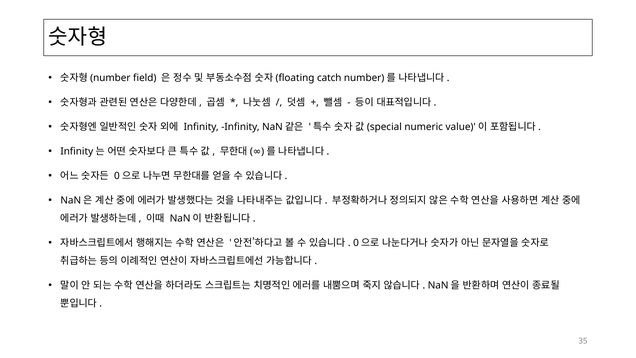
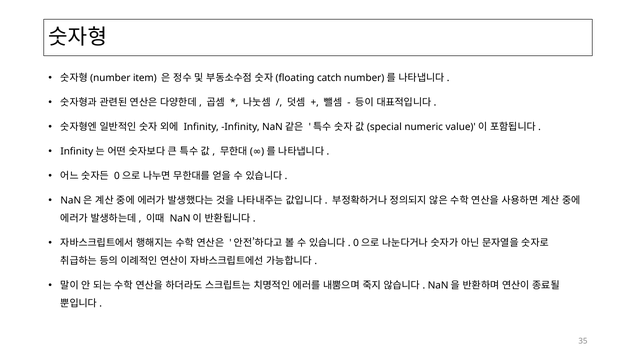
field: field -> item
